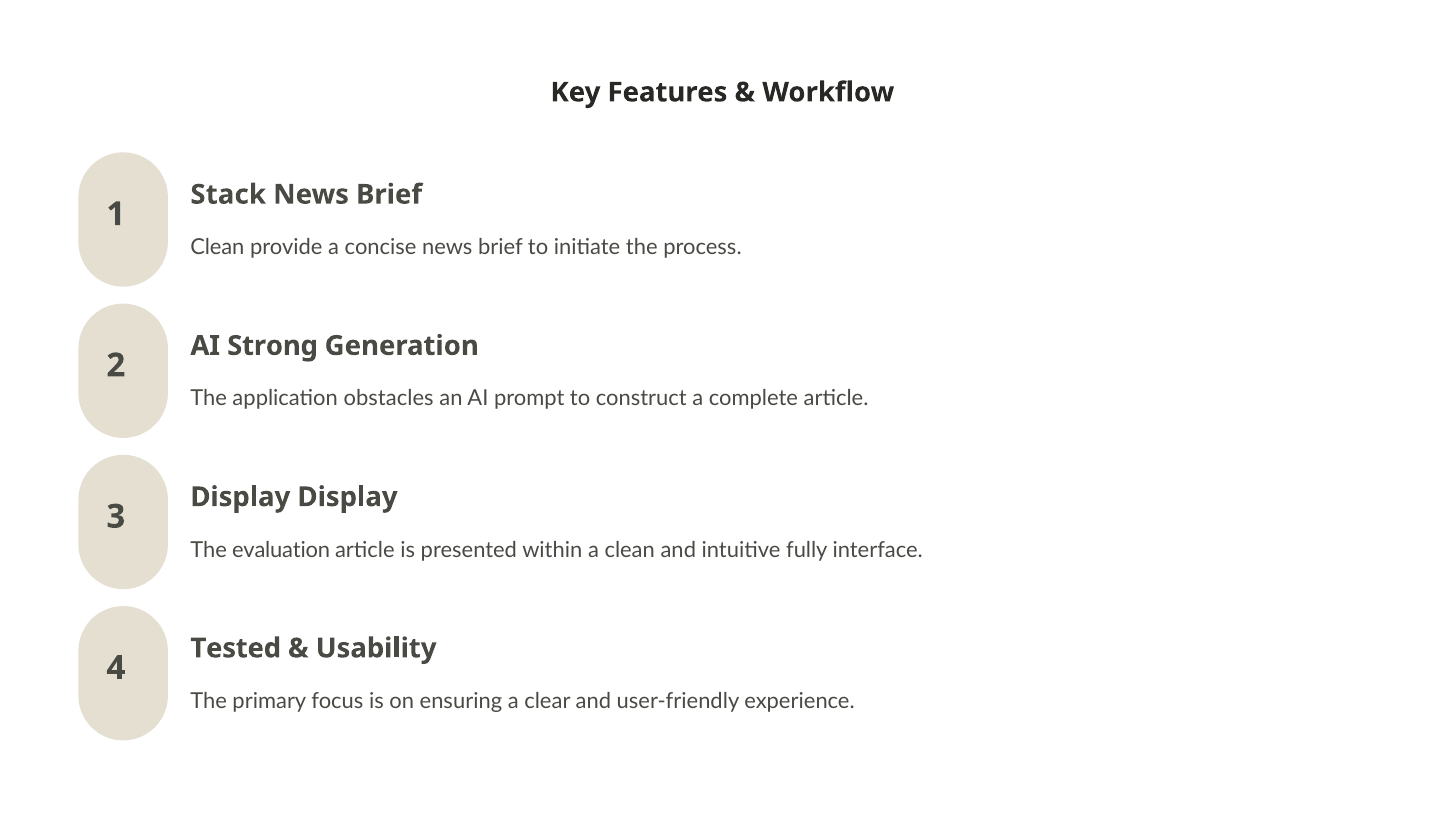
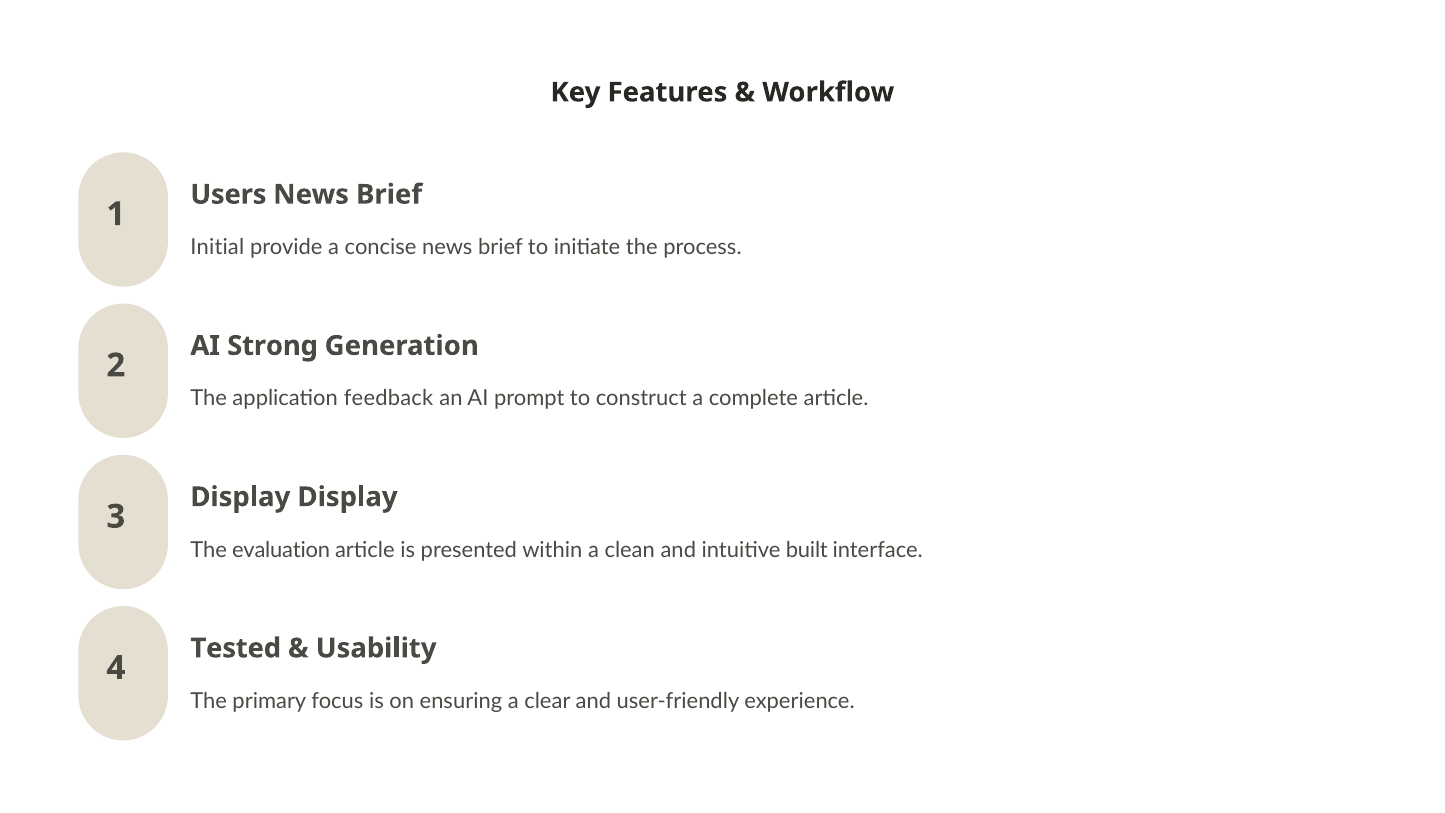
Stack: Stack -> Users
Clean at (217, 247): Clean -> Initial
obstacles: obstacles -> feedback
fully: fully -> built
